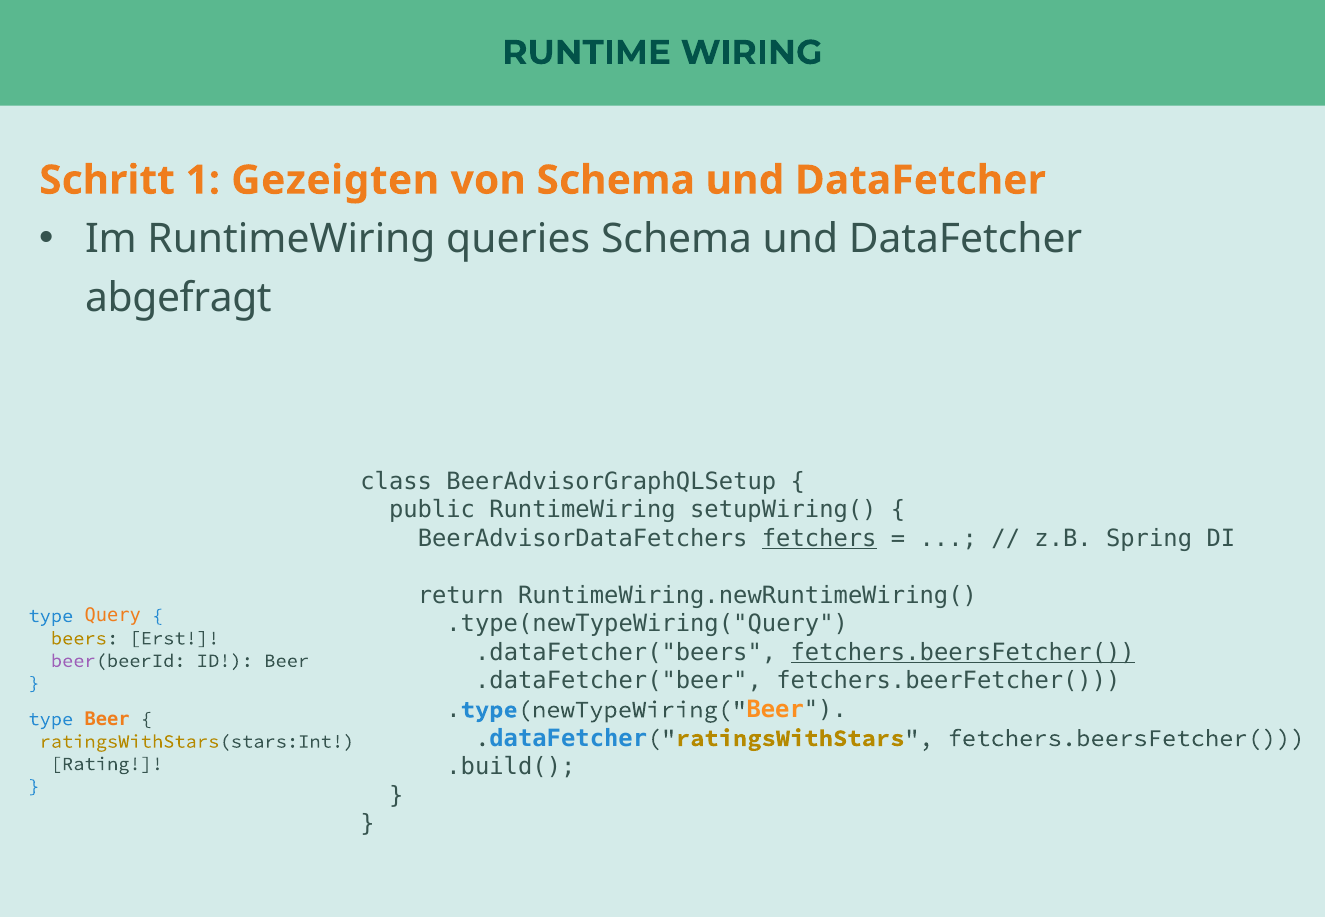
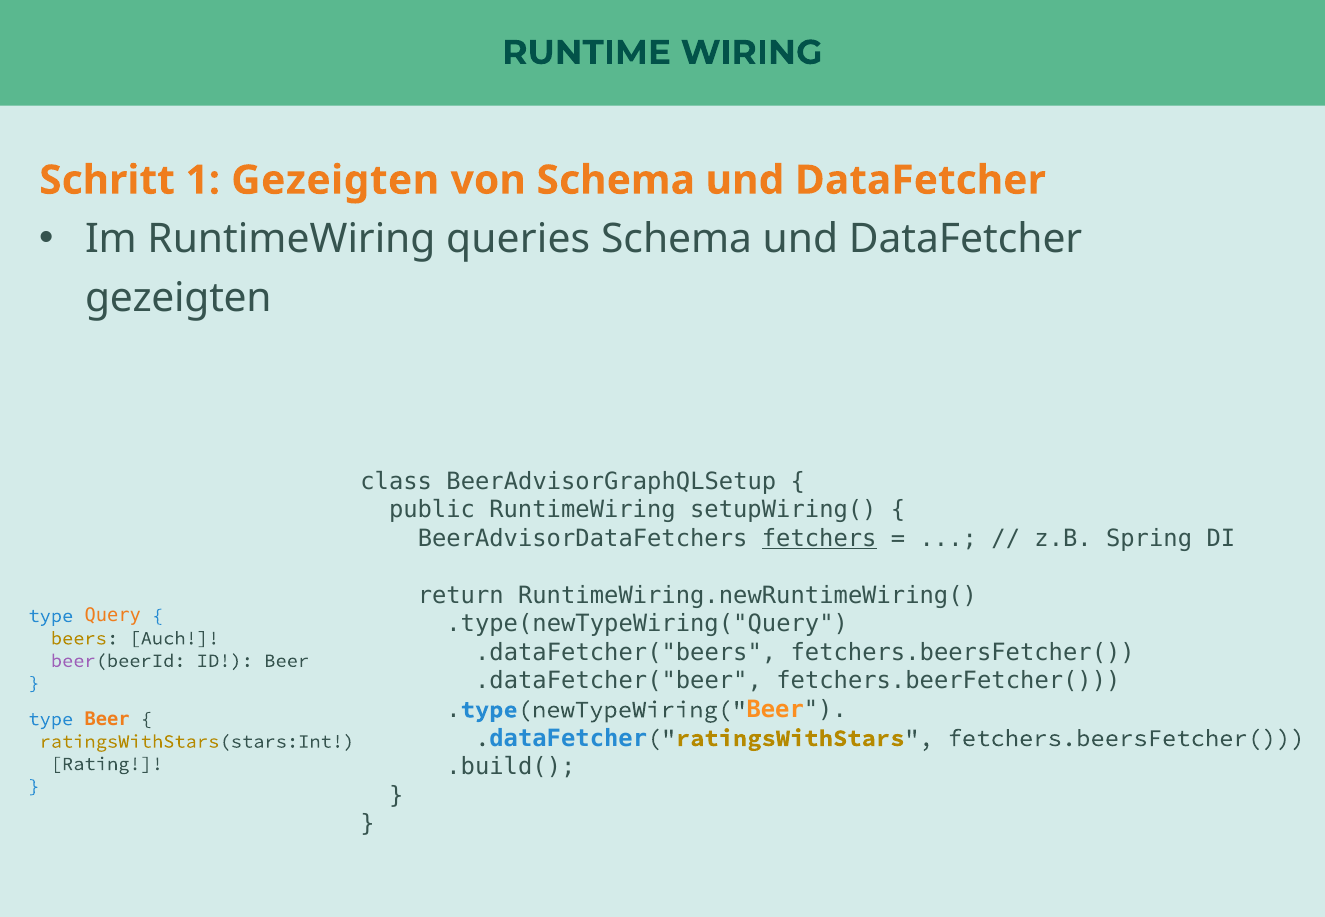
abgefragt at (178, 298): abgefragt -> gezeigten
Erst: Erst -> Auch
fetchers.beersFetcher( at (963, 653) underline: present -> none
